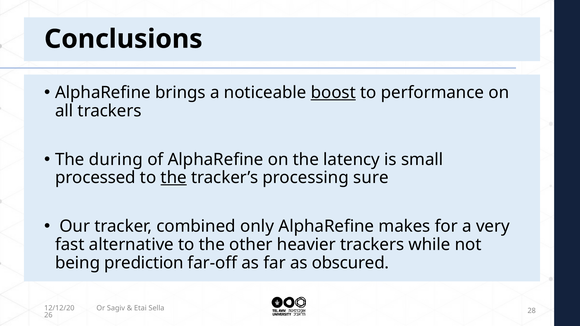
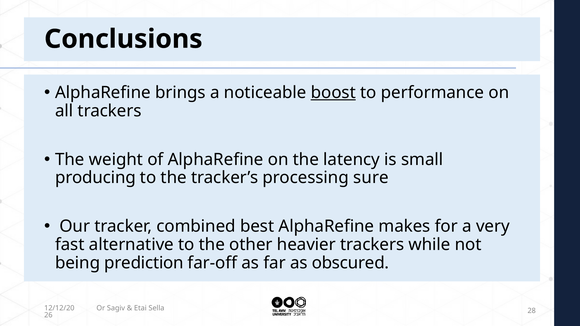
during: during -> weight
processed: processed -> producing
the at (174, 178) underline: present -> none
only: only -> best
